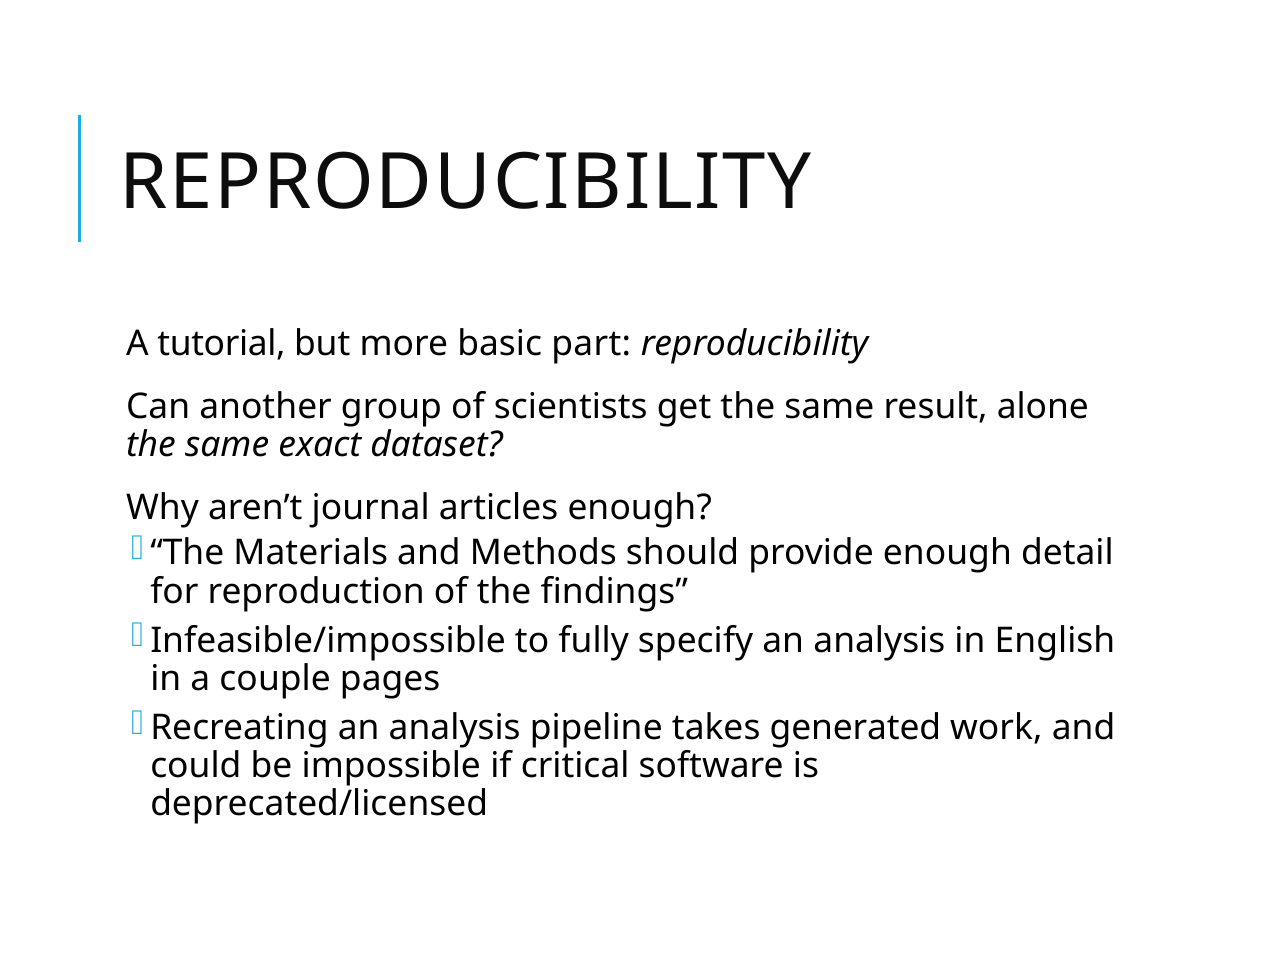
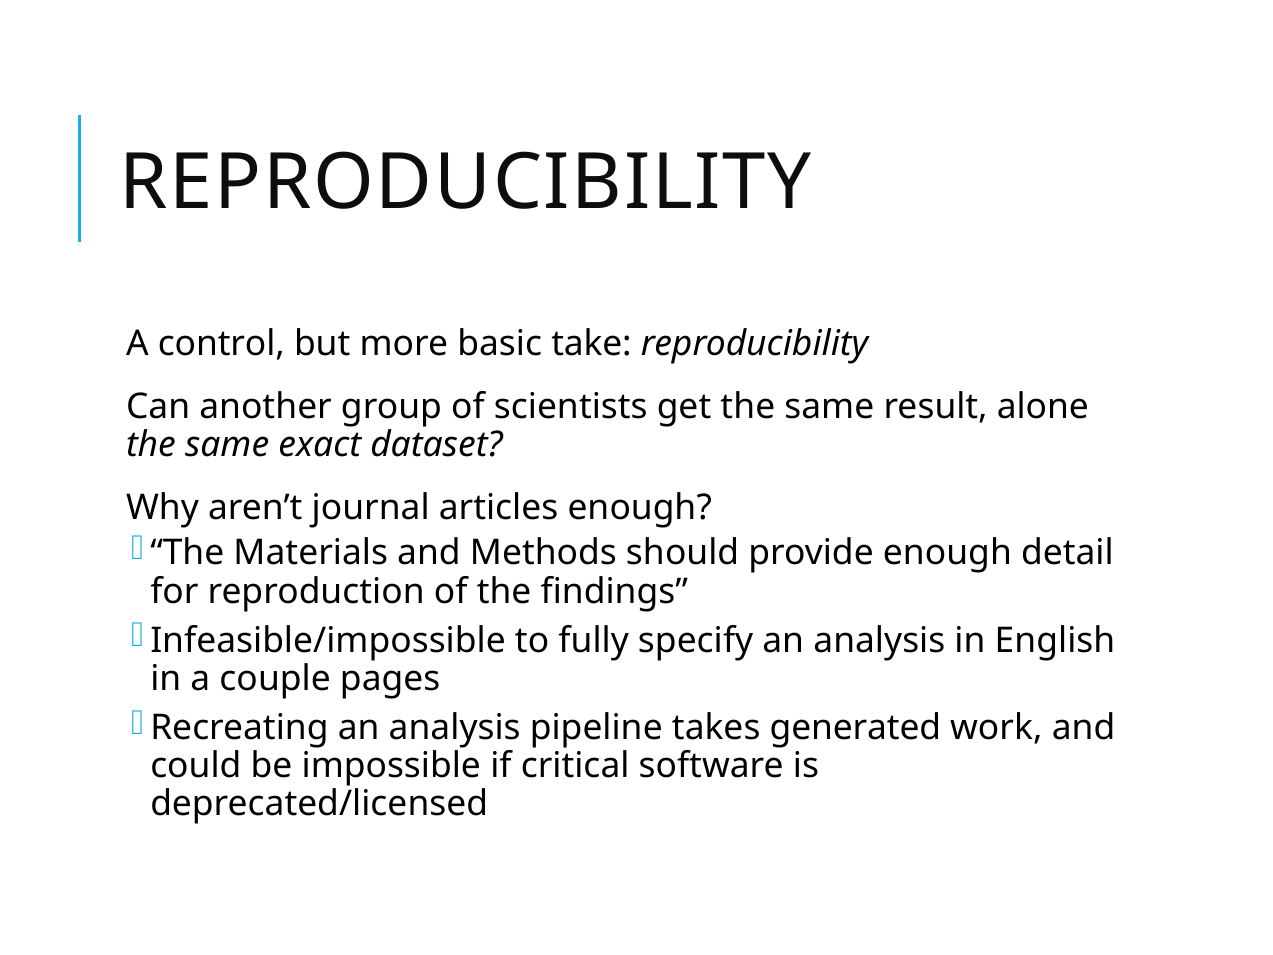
tutorial: tutorial -> control
part: part -> take
